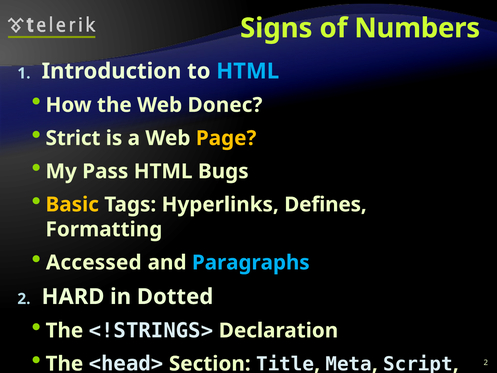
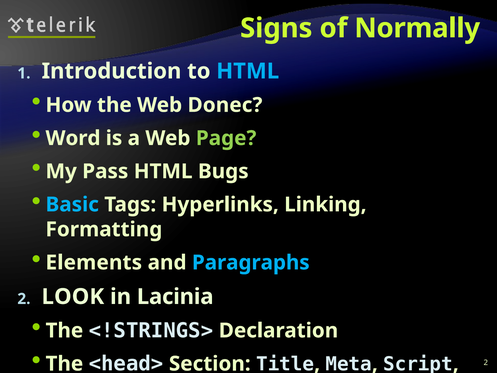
Numbers: Numbers -> Normally
Strict: Strict -> Word
Page colour: yellow -> light green
Basic colour: yellow -> light blue
Defines: Defines -> Linking
Accessed: Accessed -> Elements
HARD: HARD -> LOOK
Dotted: Dotted -> Lacinia
